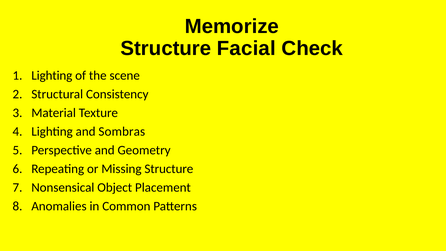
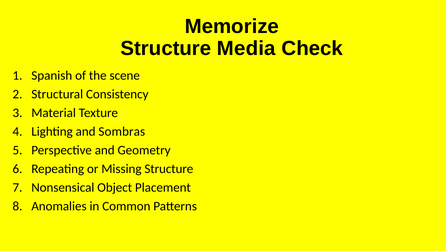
Facial: Facial -> Media
Lighting at (52, 75): Lighting -> Spanish
